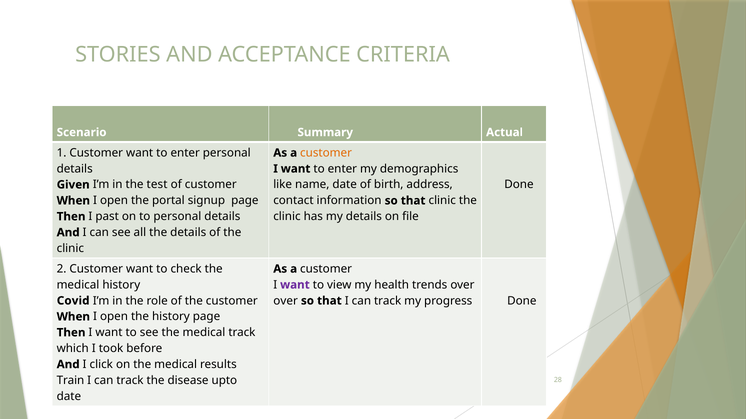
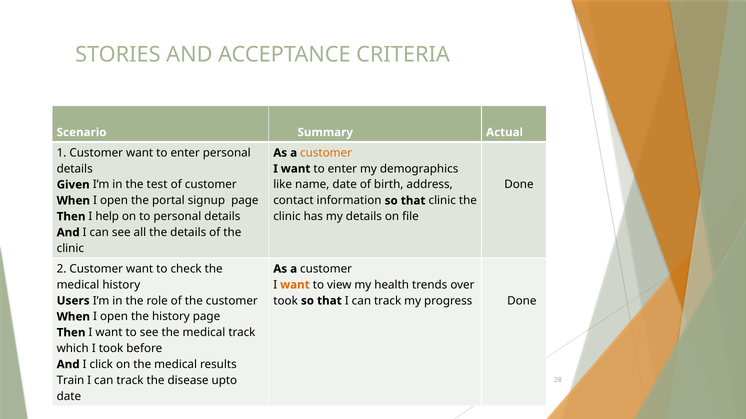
past: past -> help
want at (295, 285) colour: purple -> orange
over at (286, 301): over -> took
Covid: Covid -> Users
